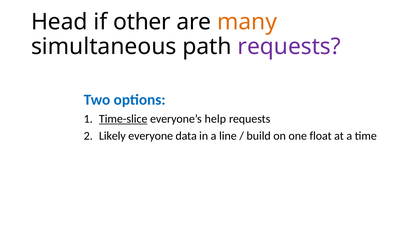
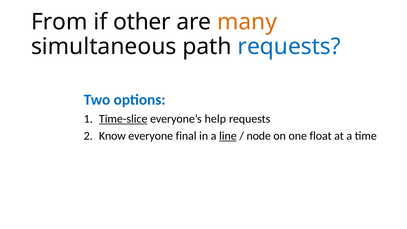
Head: Head -> From
requests at (289, 47) colour: purple -> blue
Likely: Likely -> Know
data: data -> final
line underline: none -> present
build: build -> node
